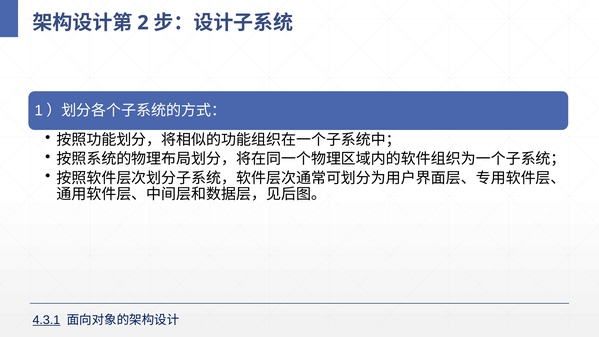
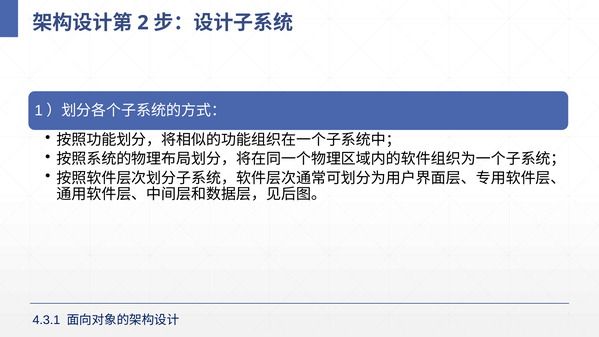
4.3.1 underline: present -> none
